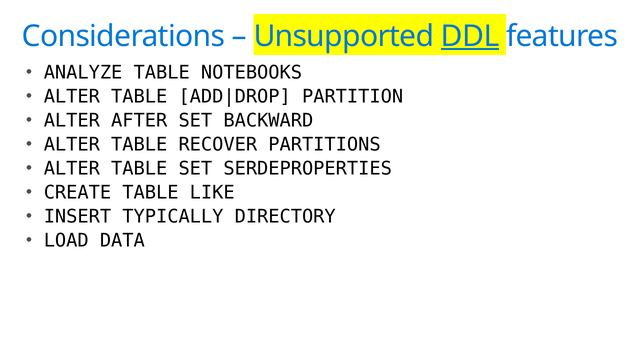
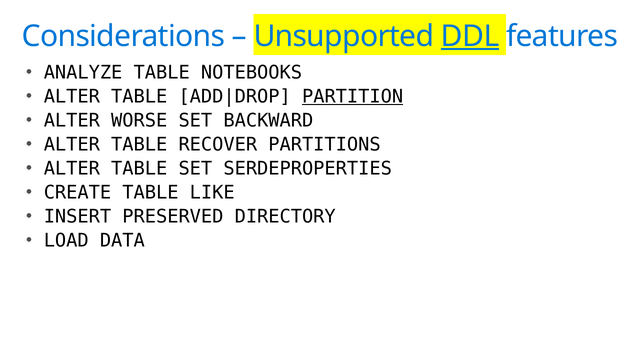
PARTITION underline: none -> present
AFTER: AFTER -> WORSE
TYPICALLY: TYPICALLY -> PRESERVED
